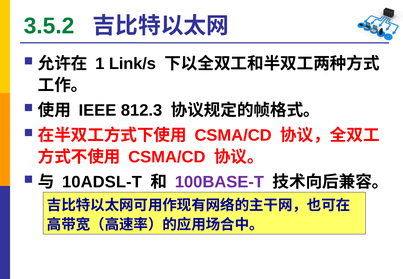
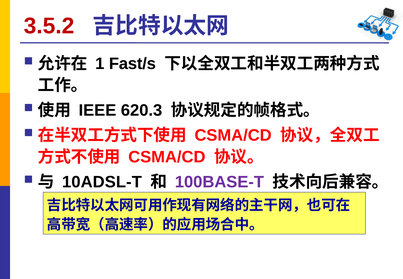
3.5.2 colour: green -> red
Link/s: Link/s -> Fast/s
812.3: 812.3 -> 620.3
